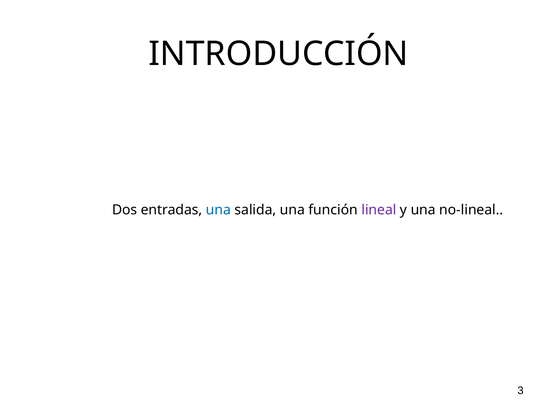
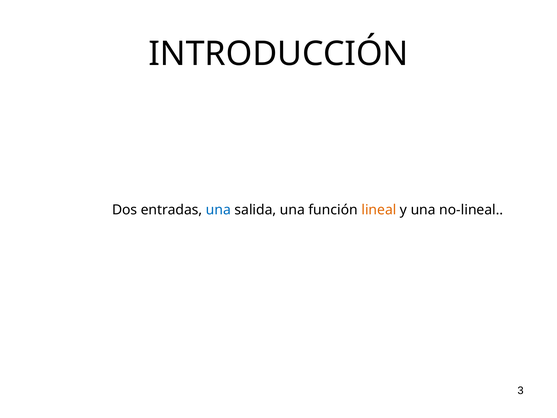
lineal colour: purple -> orange
